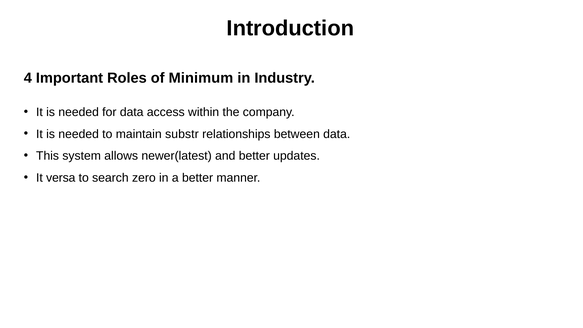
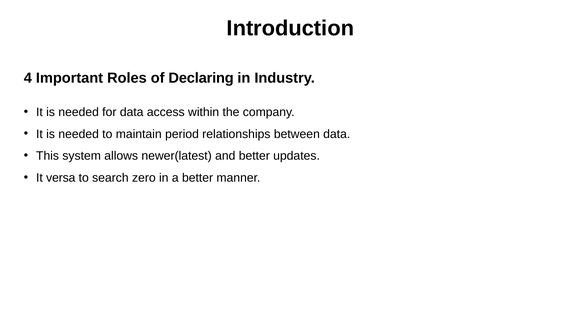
Minimum: Minimum -> Declaring
substr: substr -> period
